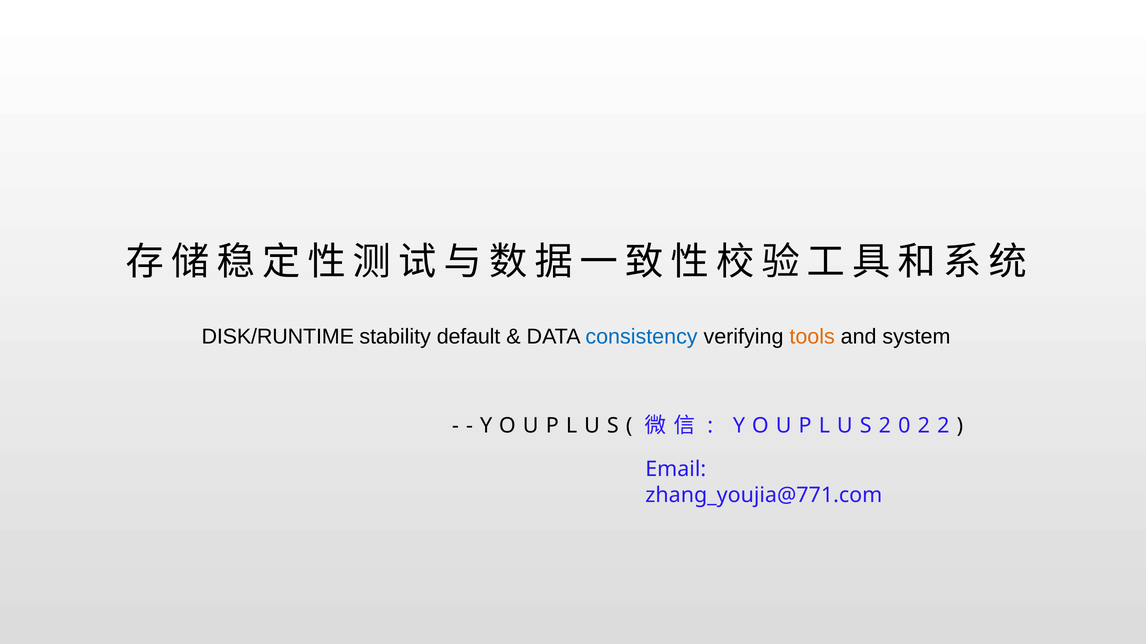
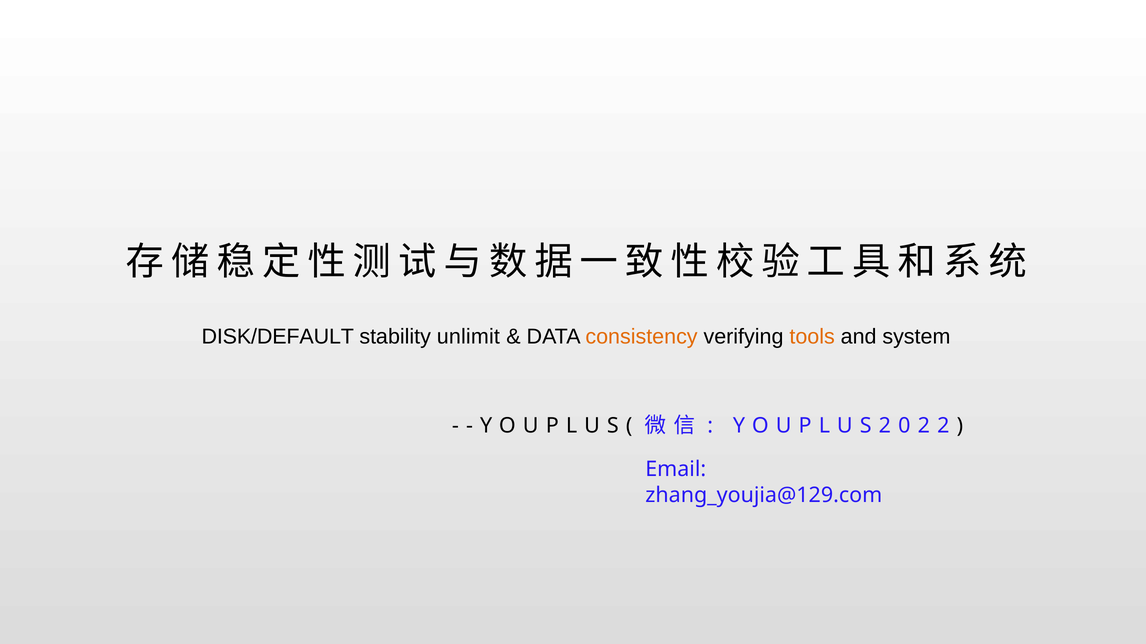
DISK/RUNTIME: DISK/RUNTIME -> DISK/DEFAULT
default: default -> unlimit
consistency colour: blue -> orange
zhang_youjia@771.com: zhang_youjia@771.com -> zhang_youjia@129.com
